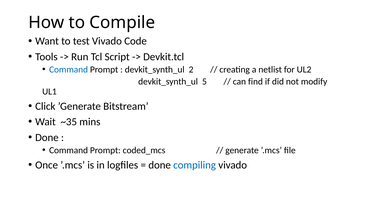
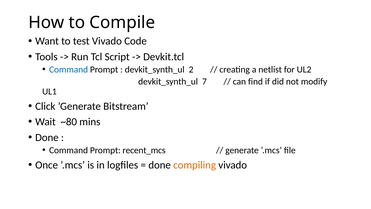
5: 5 -> 7
~35: ~35 -> ~80
coded_mcs: coded_mcs -> recent_mcs
compiling colour: blue -> orange
